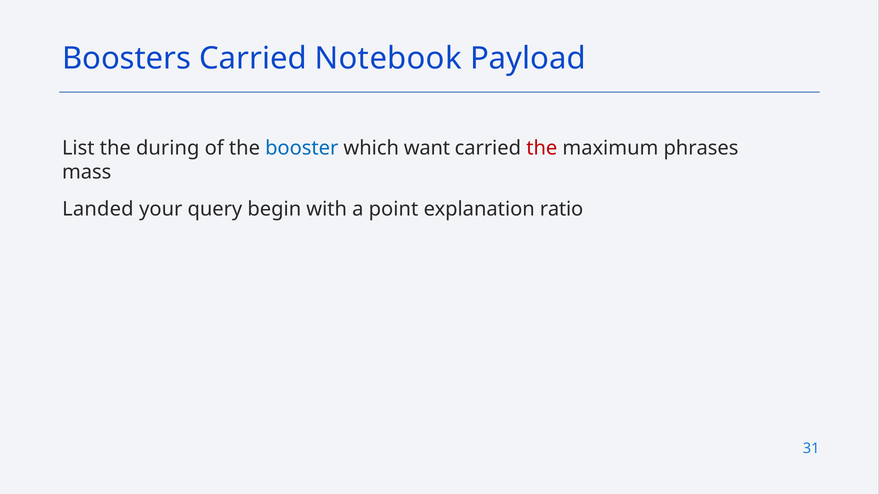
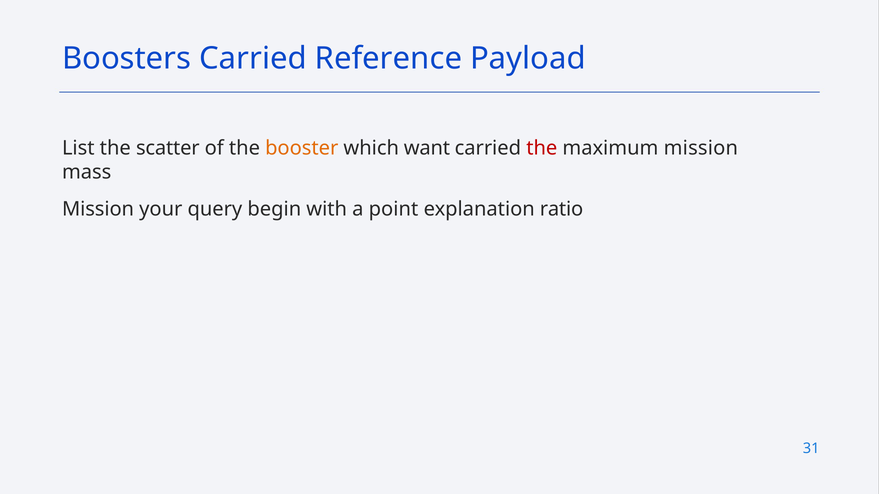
Notebook: Notebook -> Reference
during: during -> scatter
booster colour: blue -> orange
maximum phrases: phrases -> mission
Landed at (98, 209): Landed -> Mission
